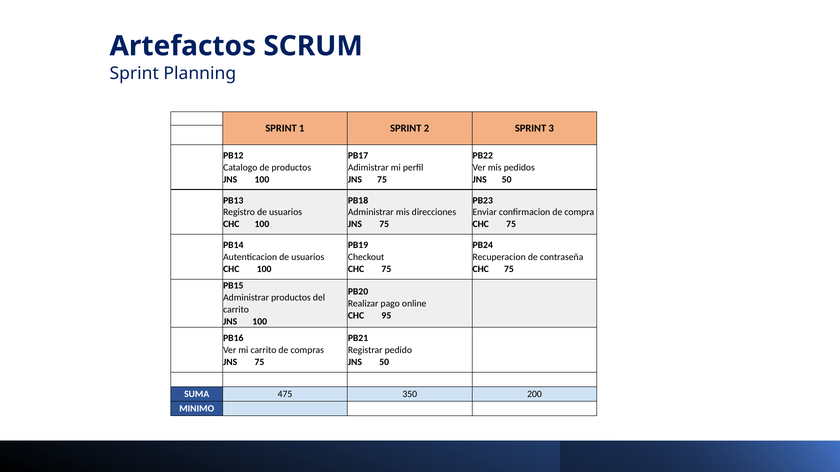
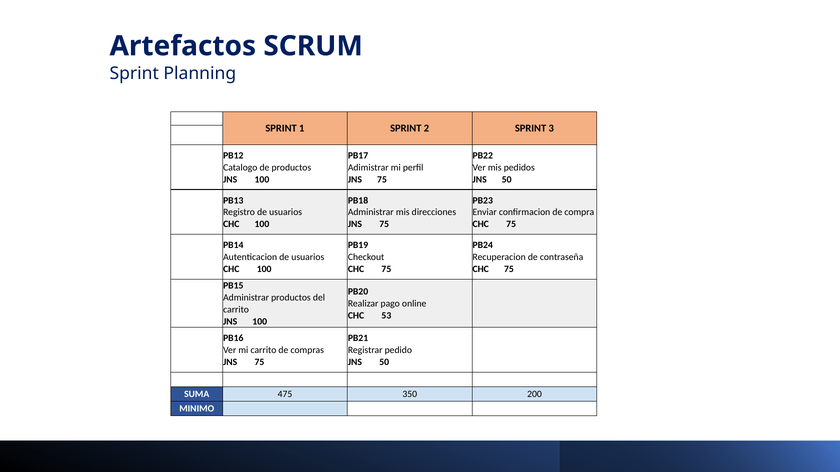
95: 95 -> 53
